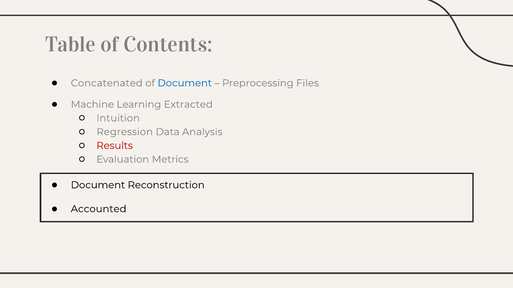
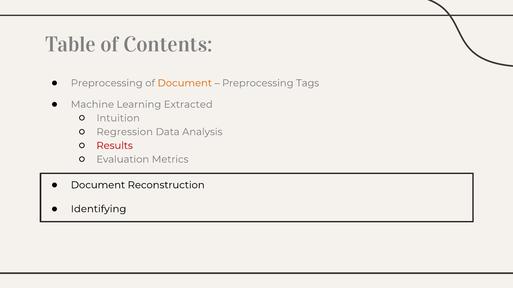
Concatenated at (107, 83): Concatenated -> Preprocessing
Document at (185, 83) colour: blue -> orange
Files: Files -> Tags
Accounted: Accounted -> Identifying
